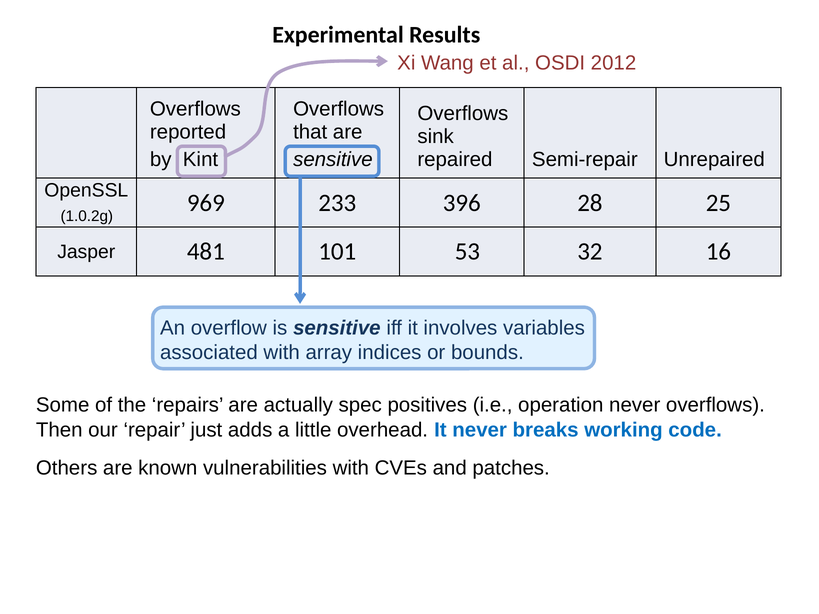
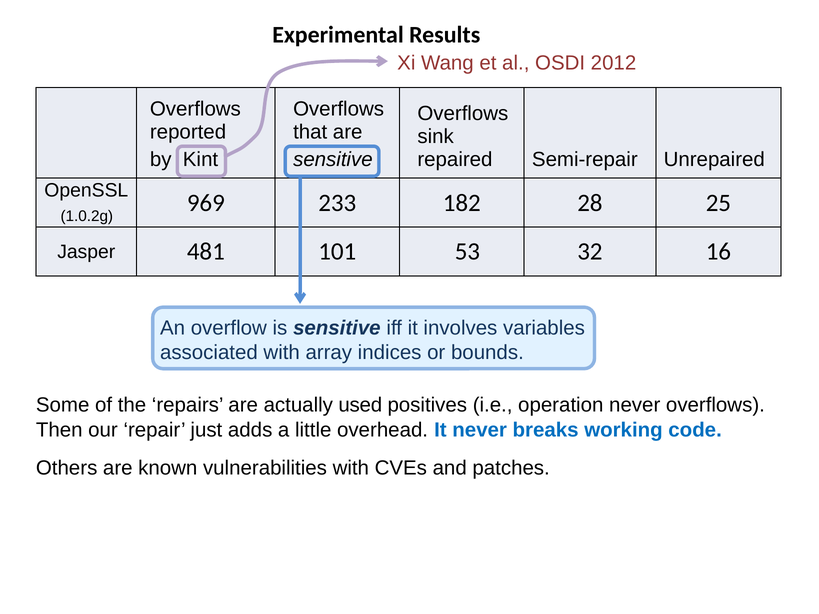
396: 396 -> 182
spec: spec -> used
